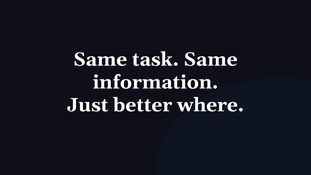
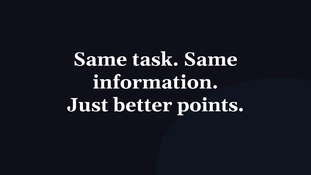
where: where -> points
